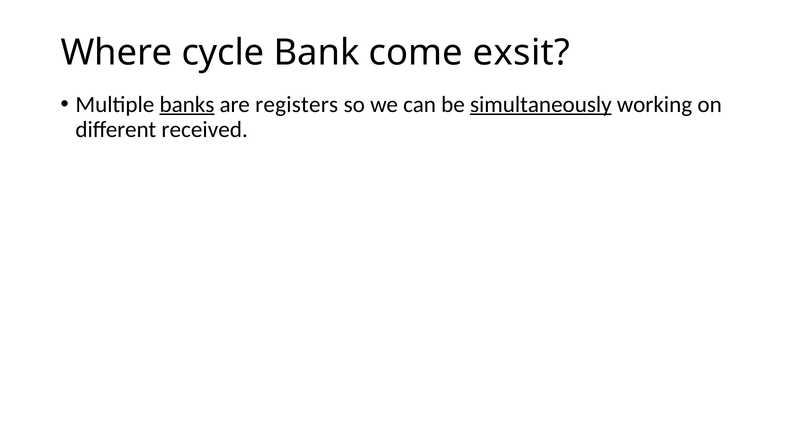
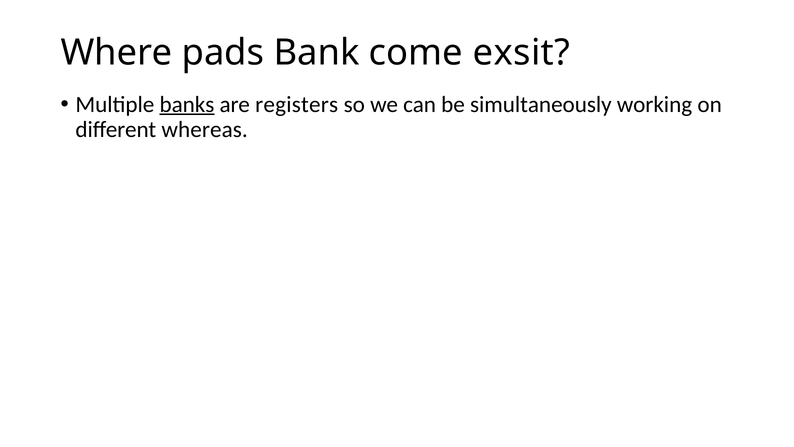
cycle: cycle -> pads
simultaneously underline: present -> none
received: received -> whereas
